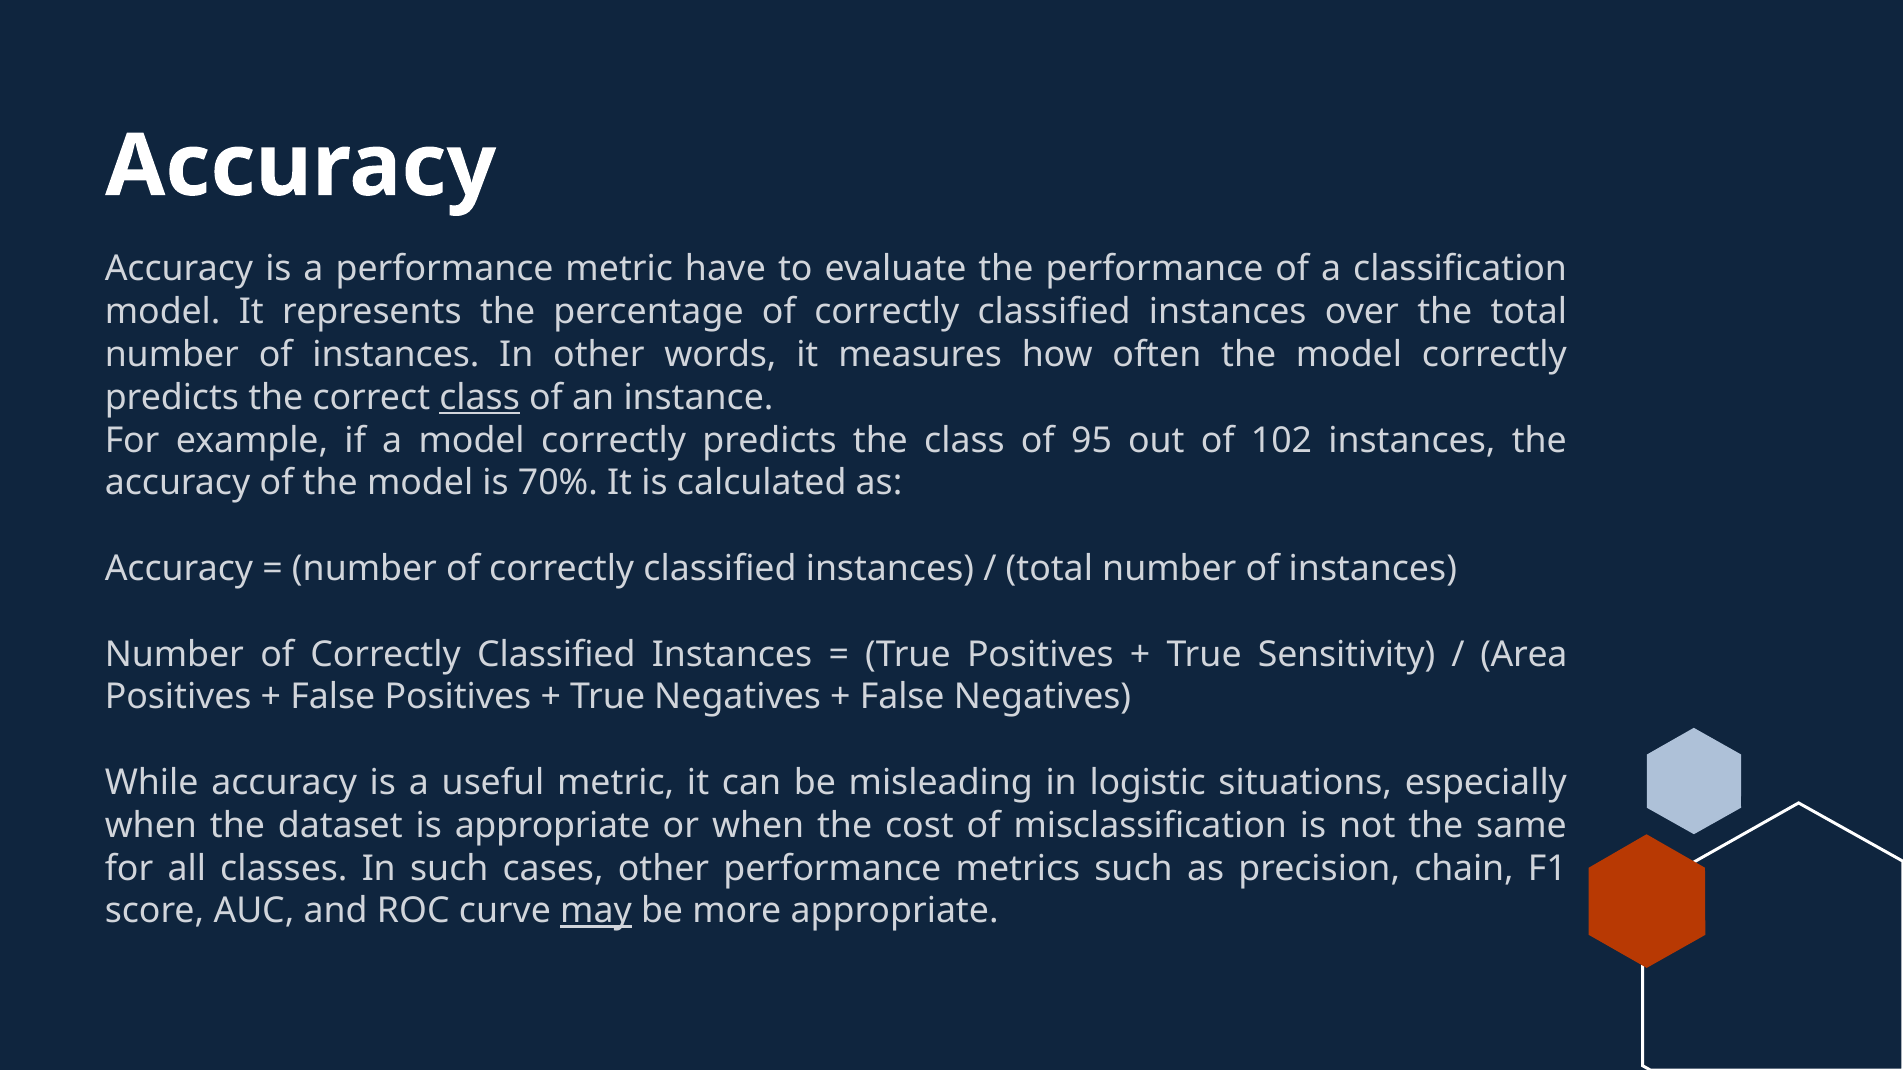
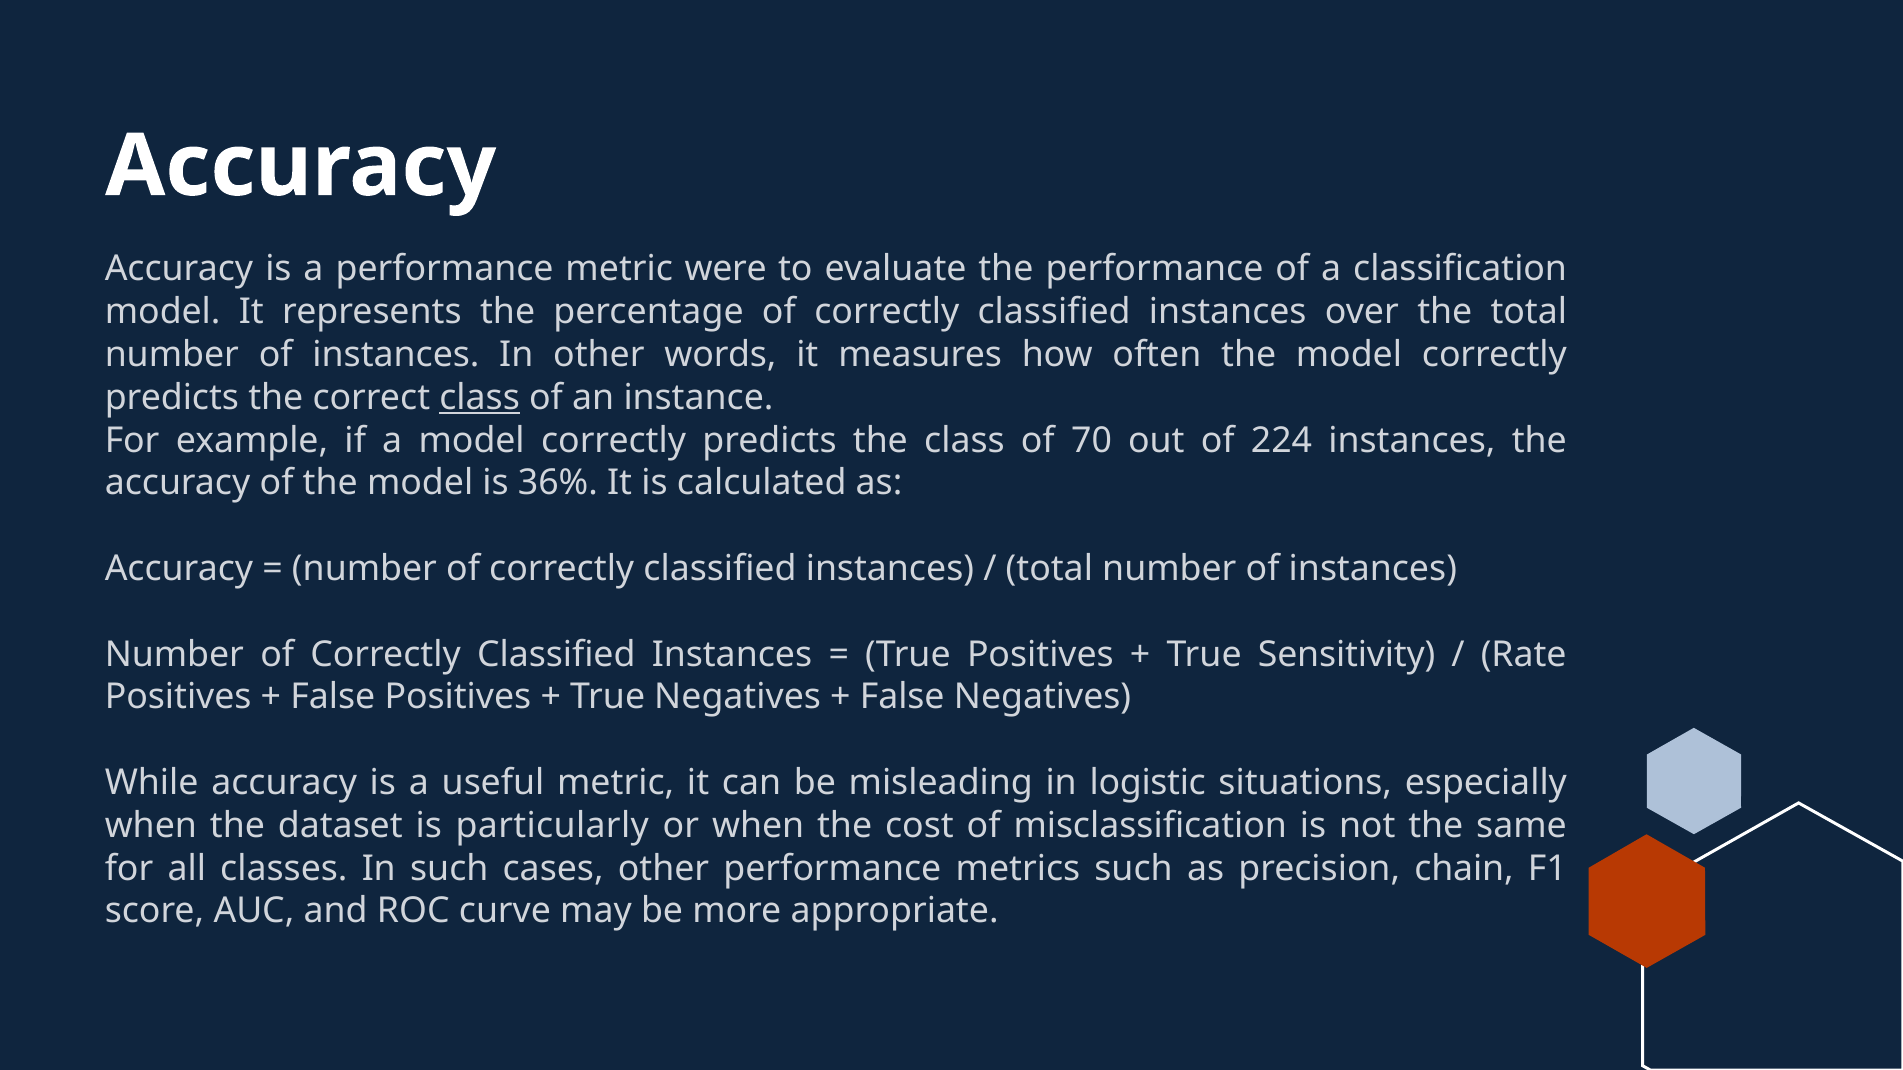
have: have -> were
95: 95 -> 70
102: 102 -> 224
70%: 70% -> 36%
Area: Area -> Rate
is appropriate: appropriate -> particularly
may underline: present -> none
